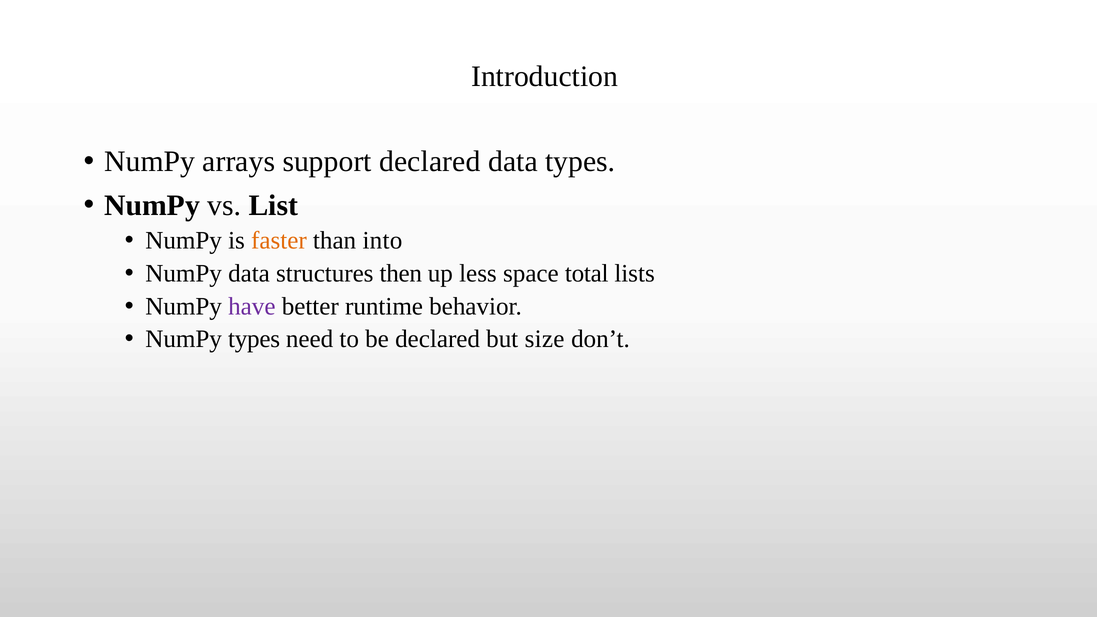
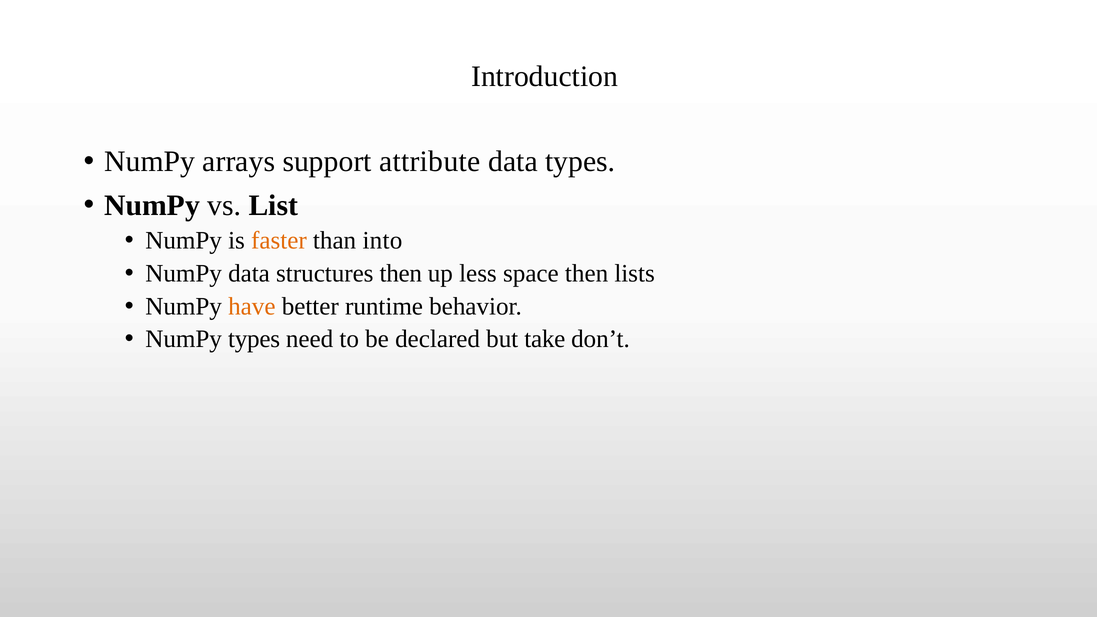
support declared: declared -> attribute
space total: total -> then
have colour: purple -> orange
size: size -> take
